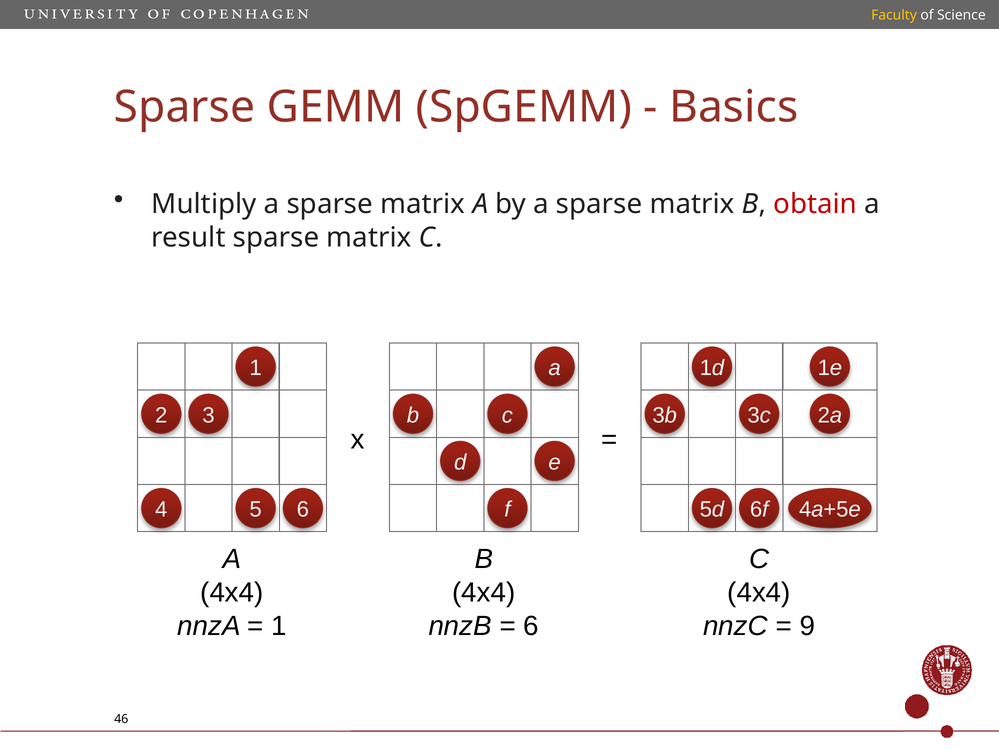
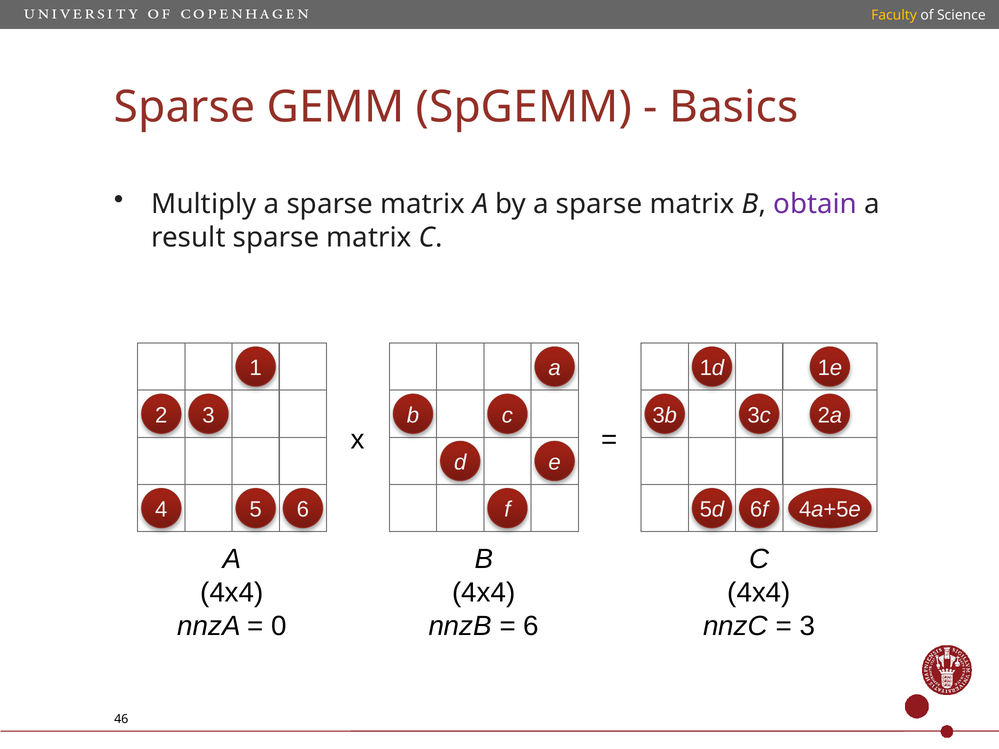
obtain colour: red -> purple
1 at (279, 626): 1 -> 0
9: 9 -> 3
